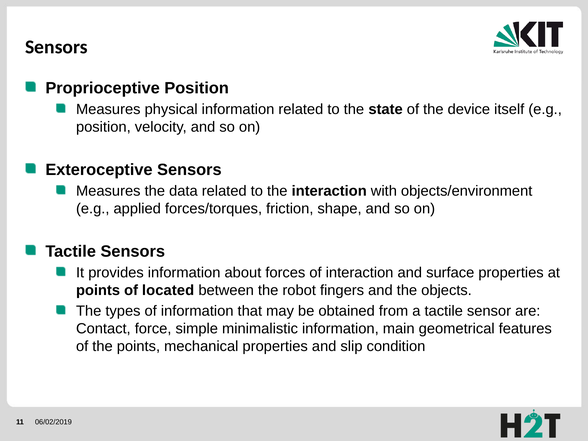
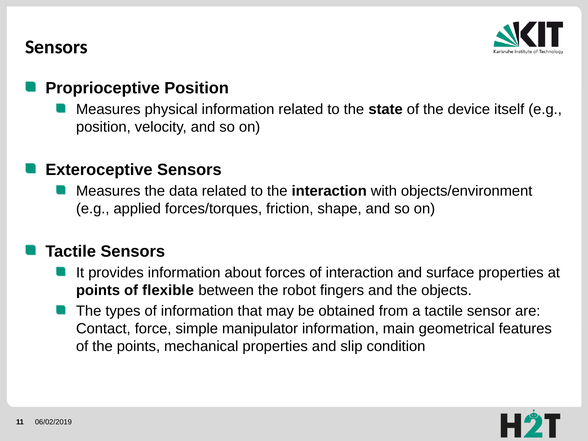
located: located -> flexible
minimalistic: minimalistic -> manipulator
